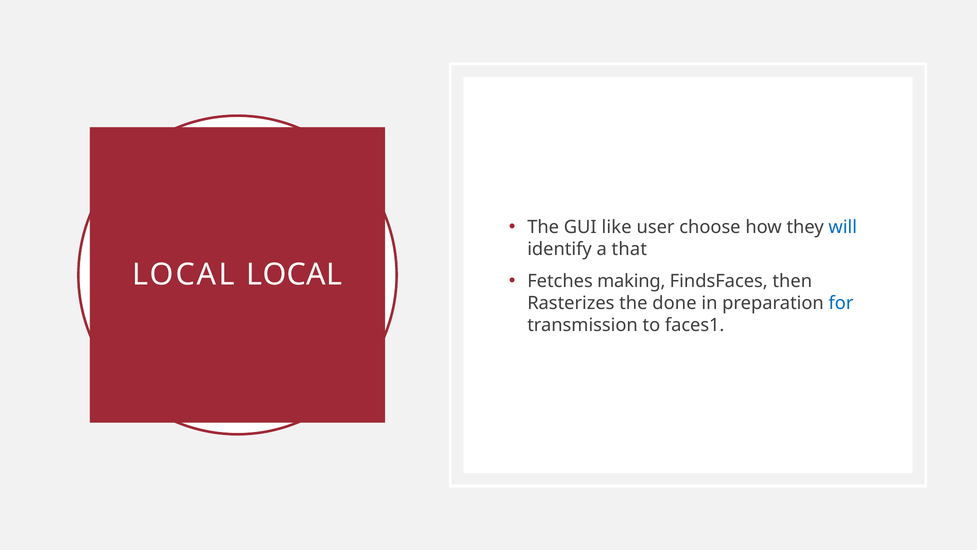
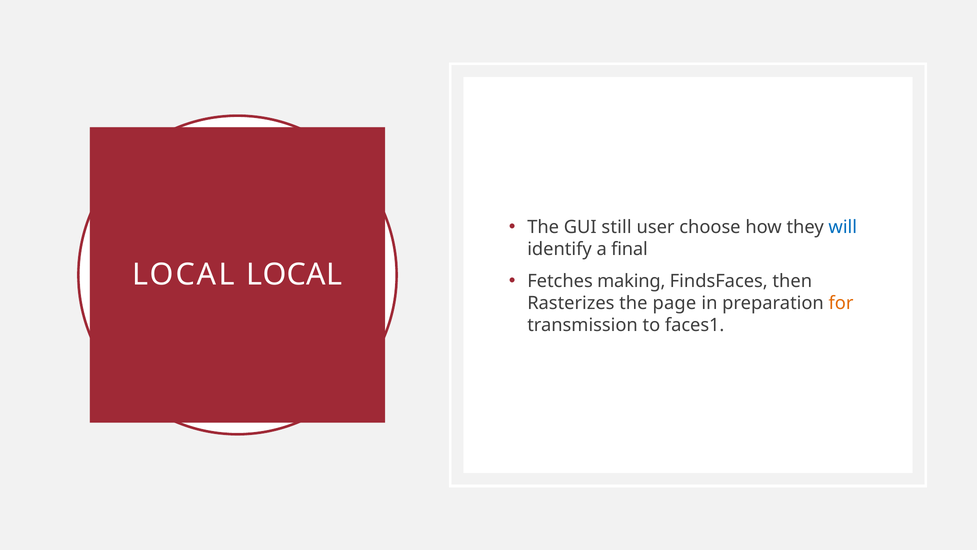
like: like -> still
that: that -> final
done: done -> page
for colour: blue -> orange
